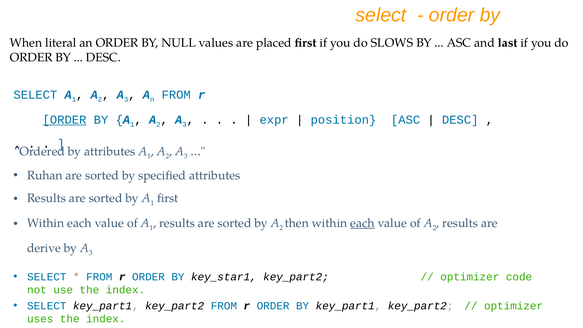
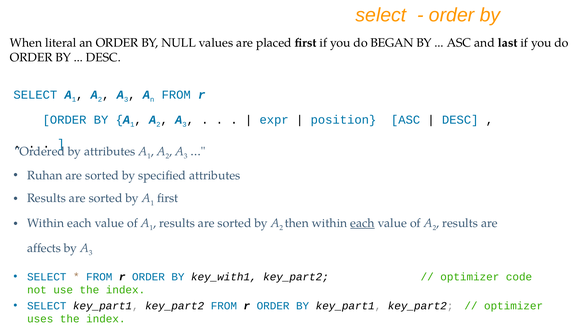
SLOWS: SLOWS -> BEGAN
ORDER at (65, 120) underline: present -> none
derive: derive -> affects
key_star1: key_star1 -> key_with1
